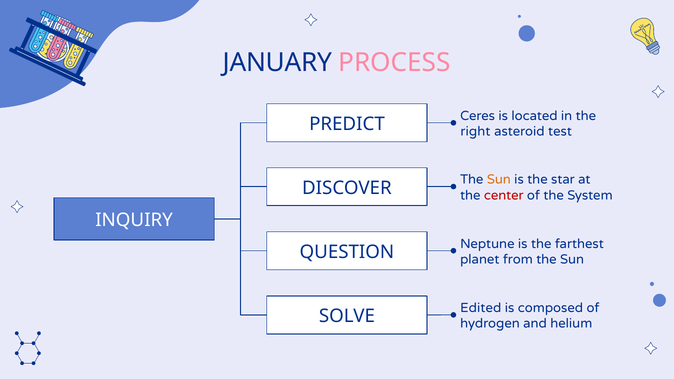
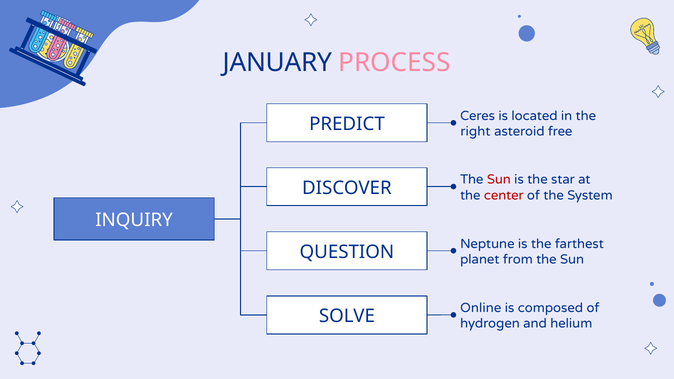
test: test -> free
Sun at (499, 180) colour: orange -> red
Edited: Edited -> Online
